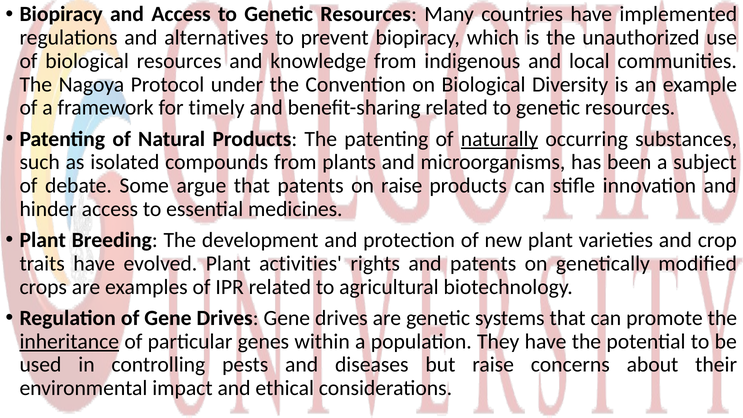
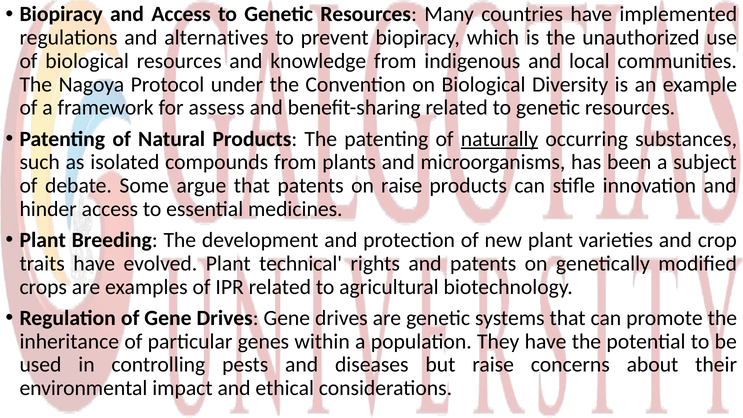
timely: timely -> assess
activities: activities -> technical
inheritance underline: present -> none
